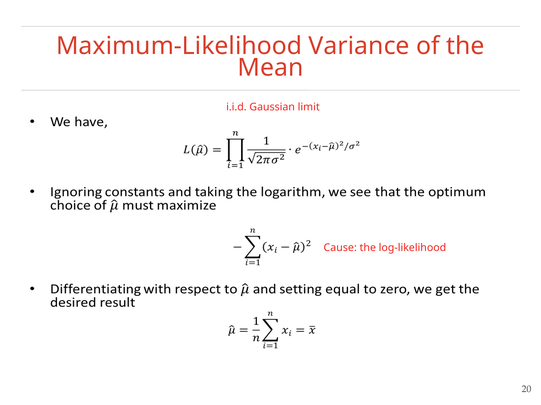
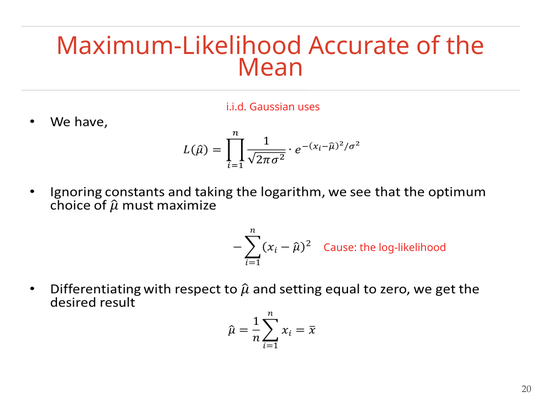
Variance: Variance -> Accurate
limit: limit -> uses
